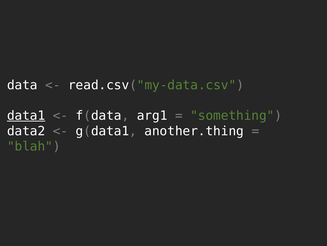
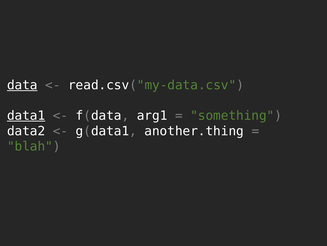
data underline: none -> present
